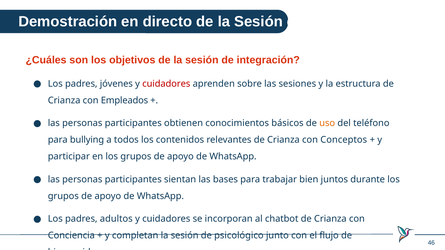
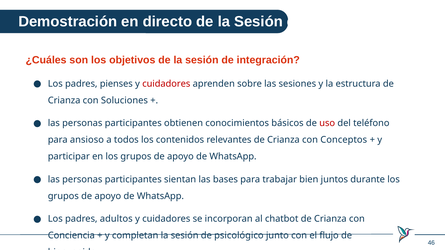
jóvenes: jóvenes -> pienses
Empleados: Empleados -> Soluciones
uso colour: orange -> red
bullying: bullying -> ansioso
